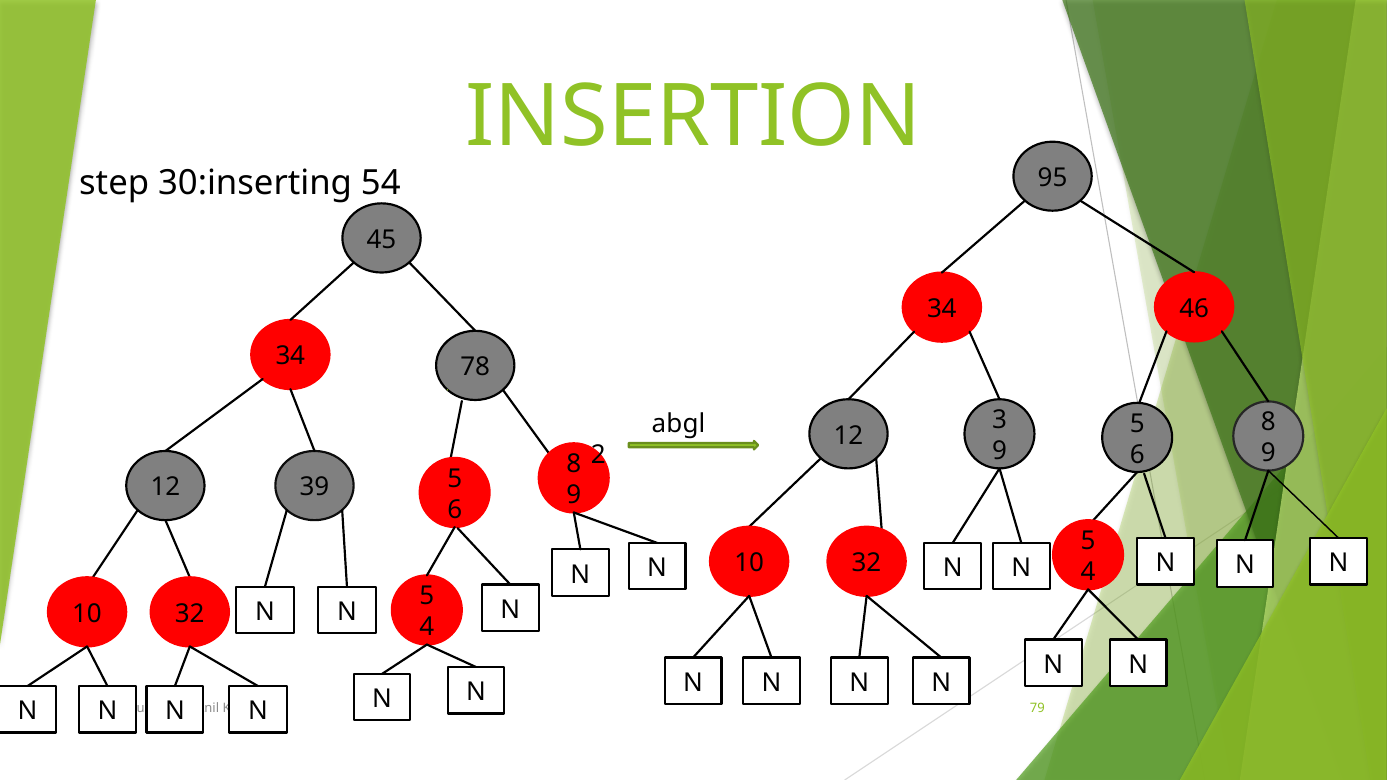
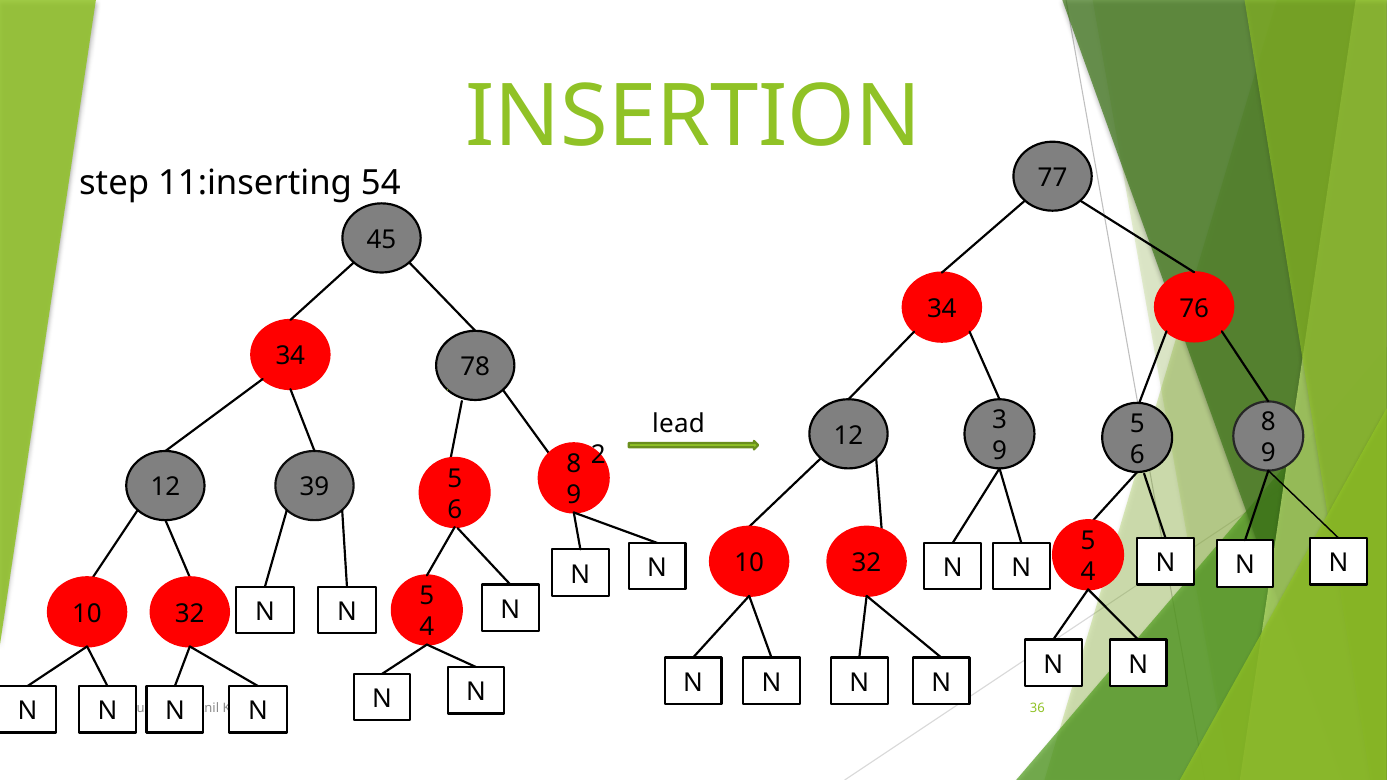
30:inserting: 30:inserting -> 11:inserting
95: 95 -> 77
46: 46 -> 76
abgl: abgl -> lead
79: 79 -> 36
